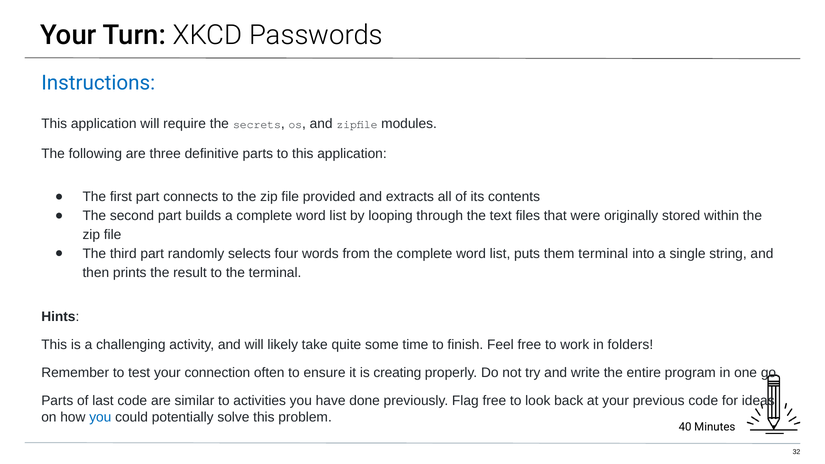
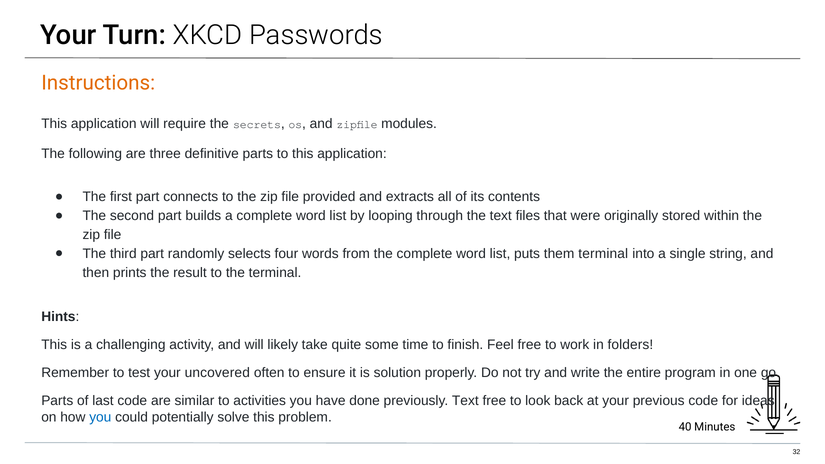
Instructions colour: blue -> orange
connection: connection -> uncovered
creating: creating -> solution
previously Flag: Flag -> Text
